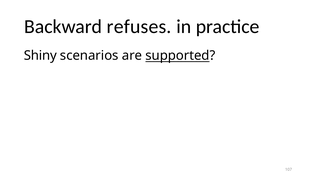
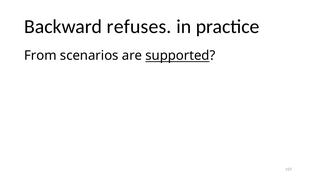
Shiny: Shiny -> From
